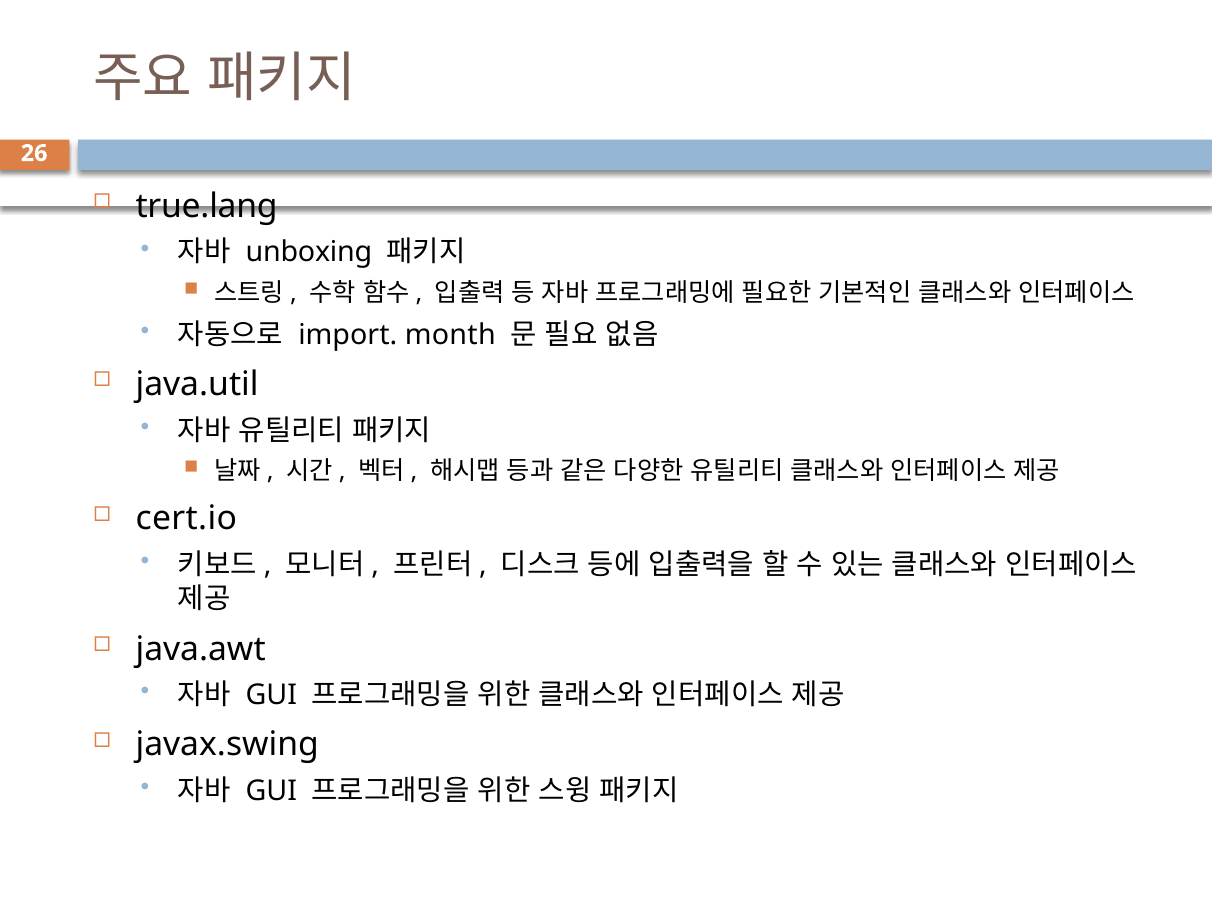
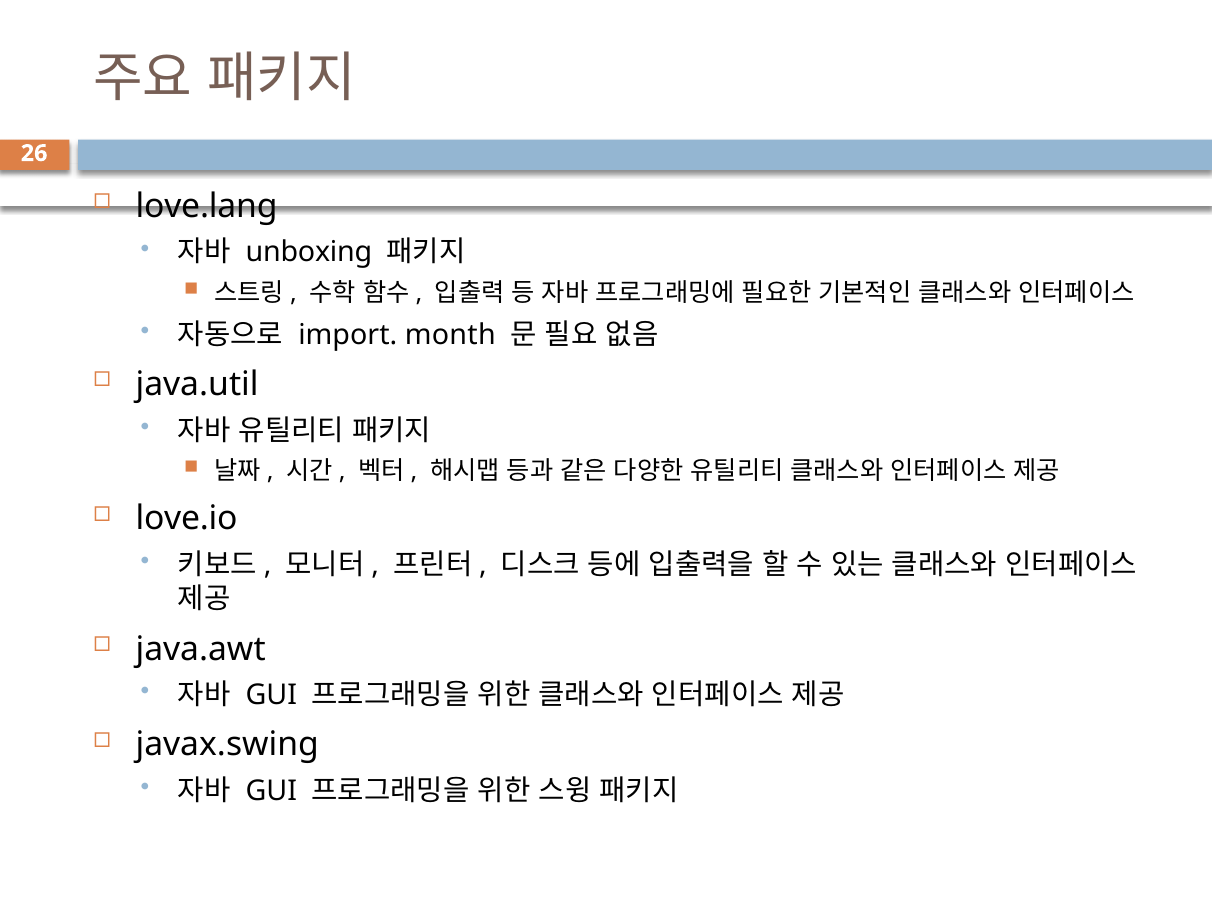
true.lang: true.lang -> love.lang
cert.io: cert.io -> love.io
